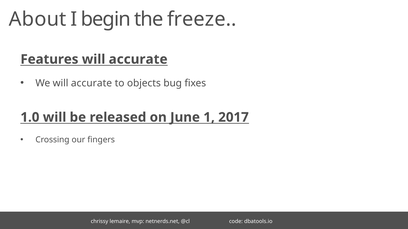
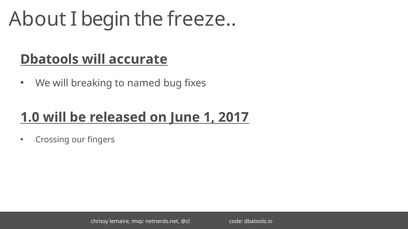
Features: Features -> Dbatools
We will accurate: accurate -> breaking
objects: objects -> named
